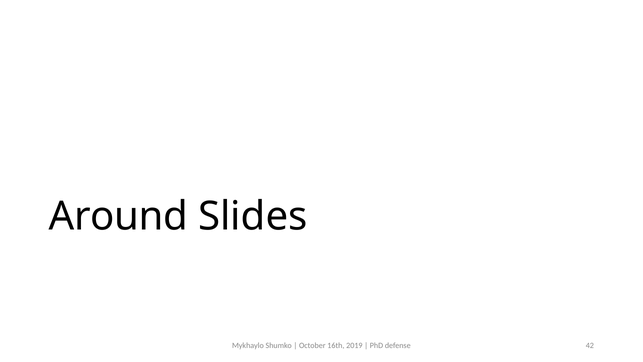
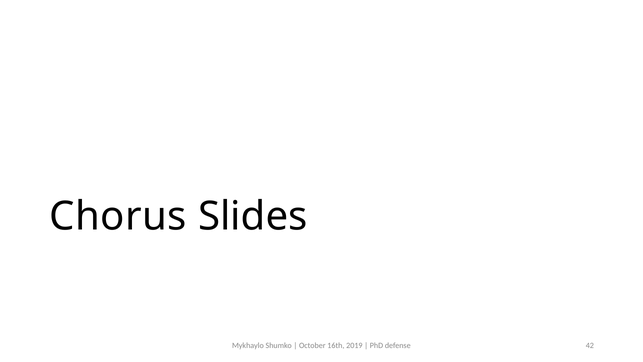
Around: Around -> Chorus
